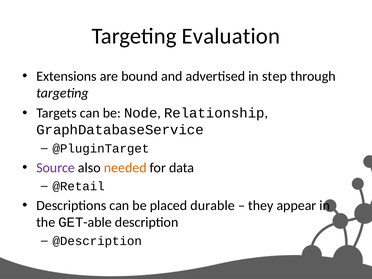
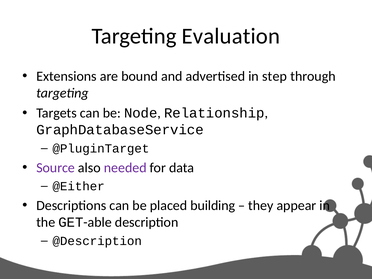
needed colour: orange -> purple
@Retail: @Retail -> @Either
durable: durable -> building
